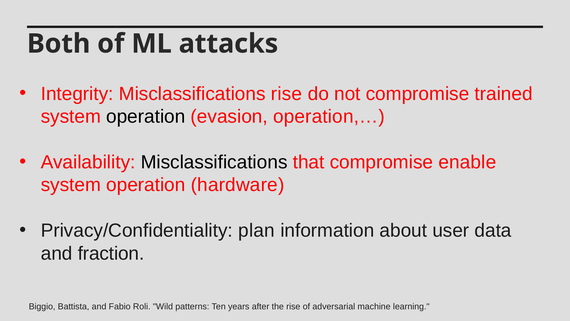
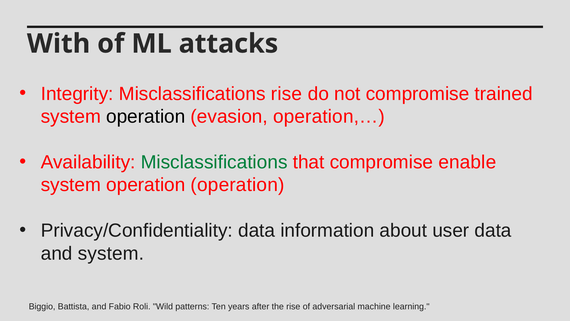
Both: Both -> With
Misclassifications at (214, 162) colour: black -> green
operation hardware: hardware -> operation
Privacy/Confidentiality plan: plan -> data
and fraction: fraction -> system
